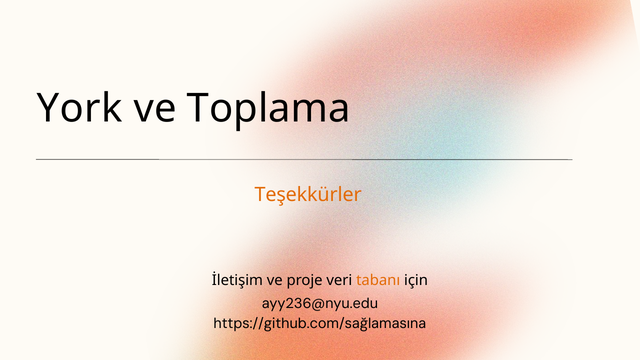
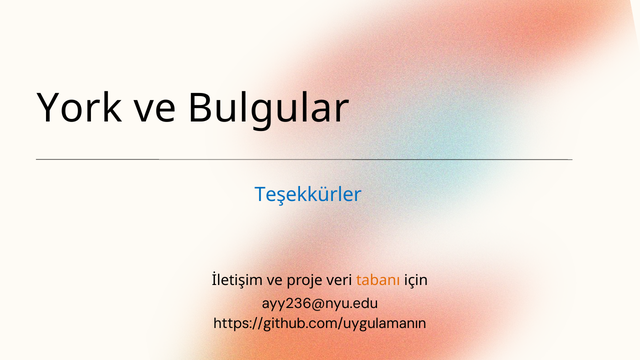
Toplama: Toplama -> Bulgular
Teşekkürler colour: orange -> blue
https://github.com/sağlamasına: https://github.com/sağlamasına -> https://github.com/uygulamanın
